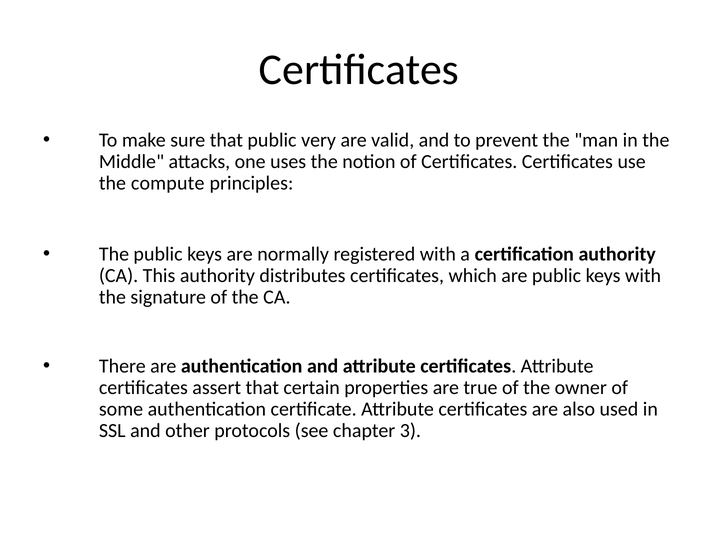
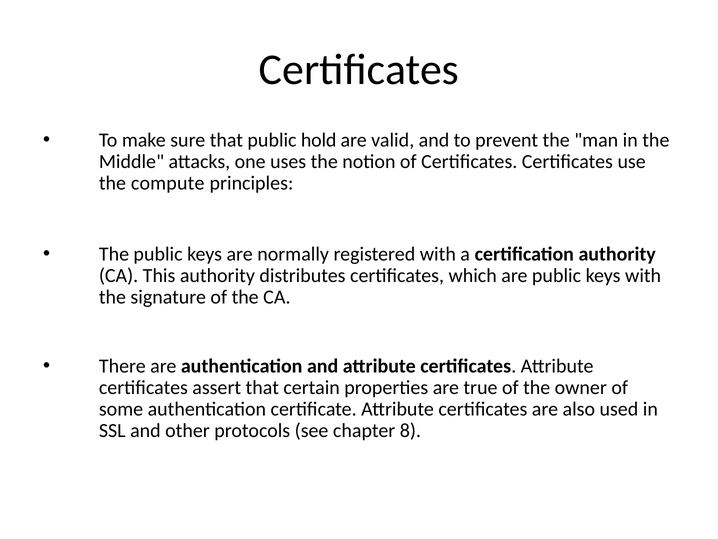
very: very -> hold
3: 3 -> 8
